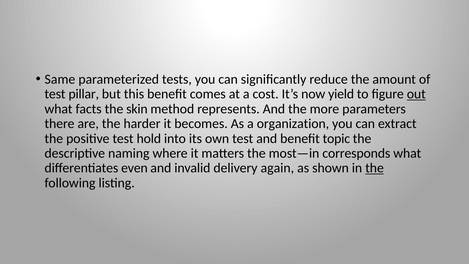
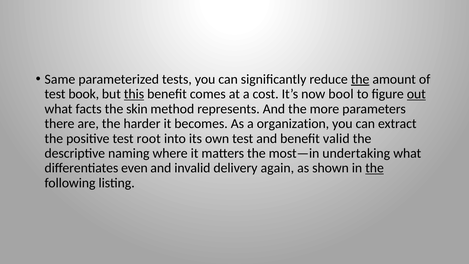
the at (360, 79) underline: none -> present
pillar: pillar -> book
this underline: none -> present
yield: yield -> bool
hold: hold -> root
topic: topic -> valid
corresponds: corresponds -> undertaking
